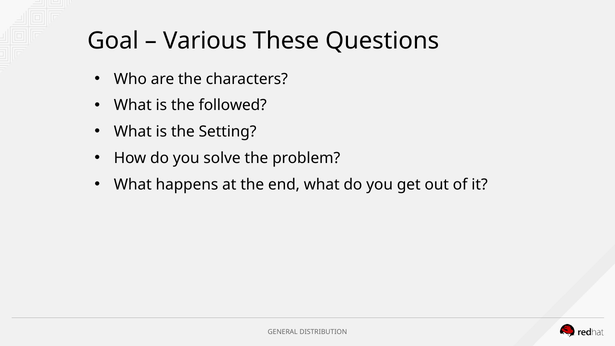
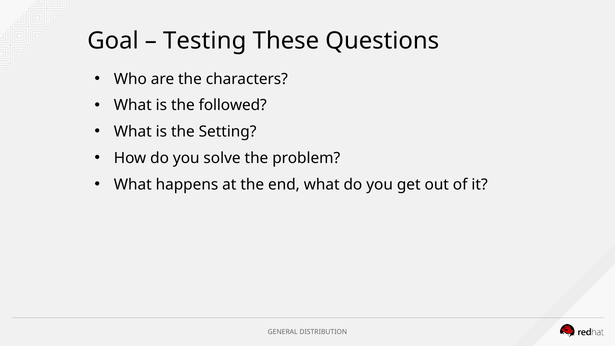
Various: Various -> Testing
